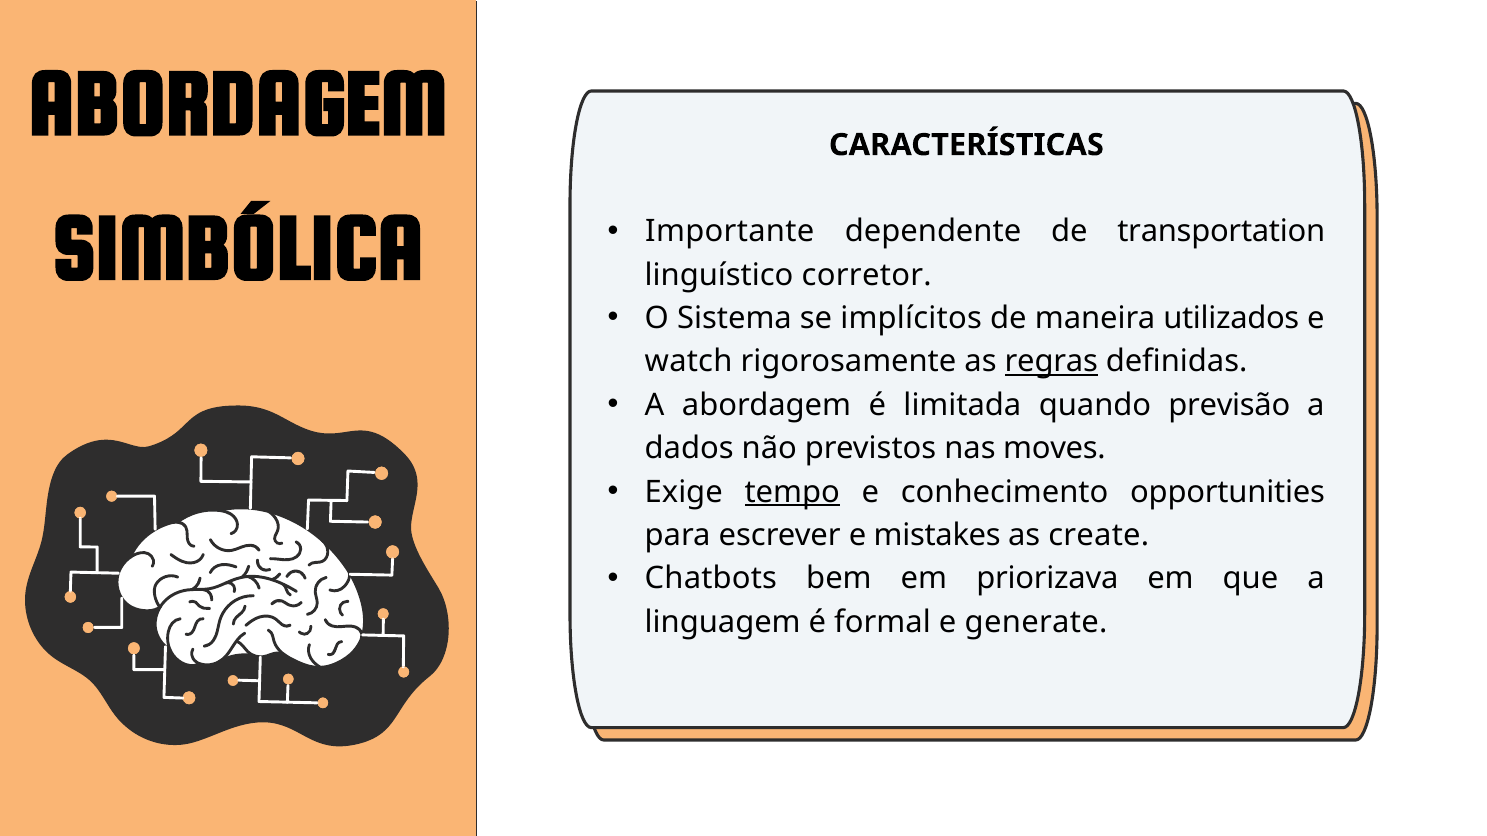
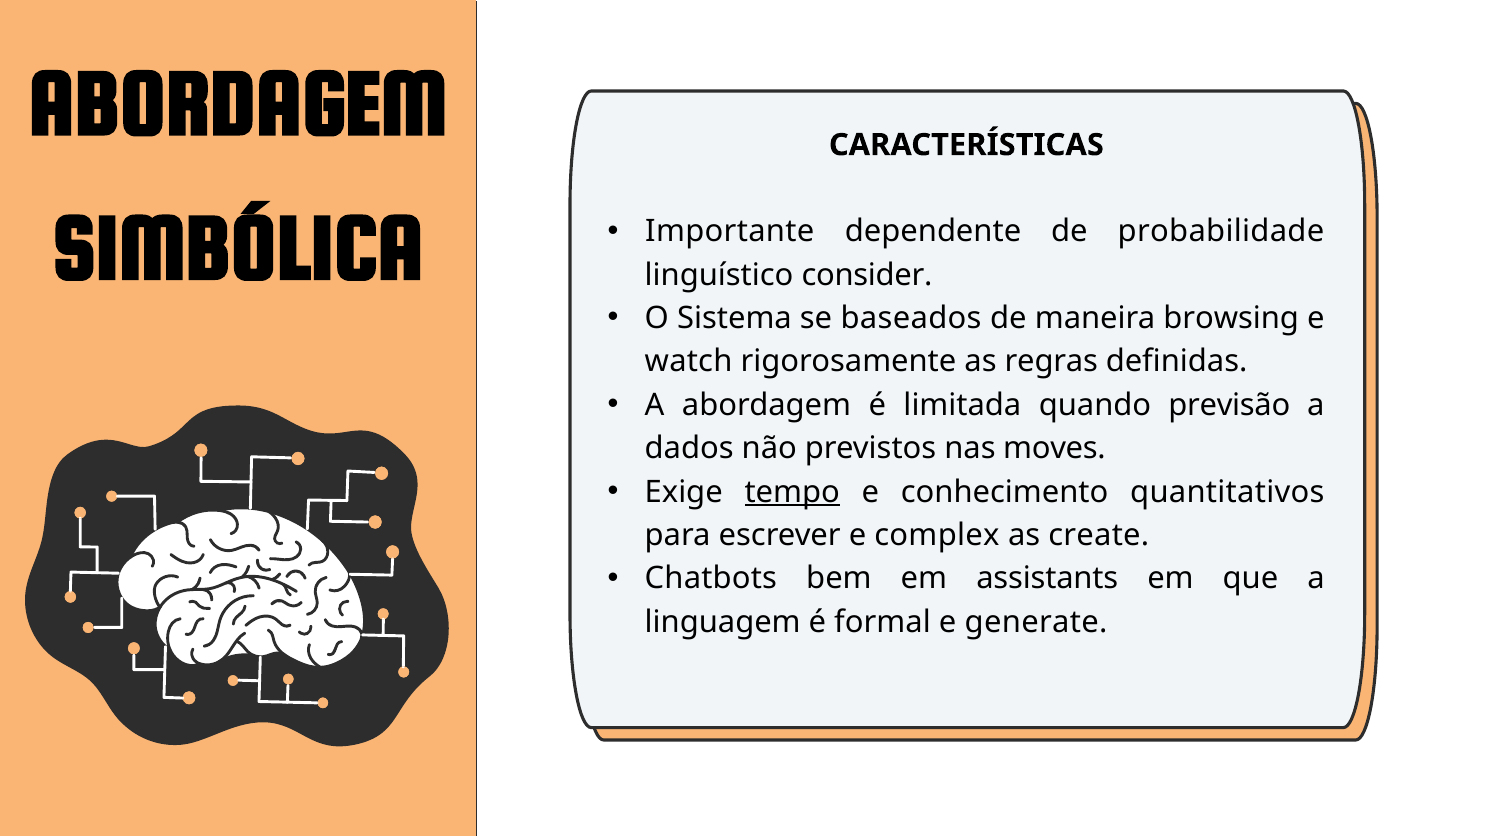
transportation: transportation -> probabilidade
corretor: corretor -> consider
implícitos: implícitos -> baseados
utilizados: utilizados -> browsing
regras underline: present -> none
opportunities: opportunities -> quantitativos
mistakes: mistakes -> complex
priorizava: priorizava -> assistants
